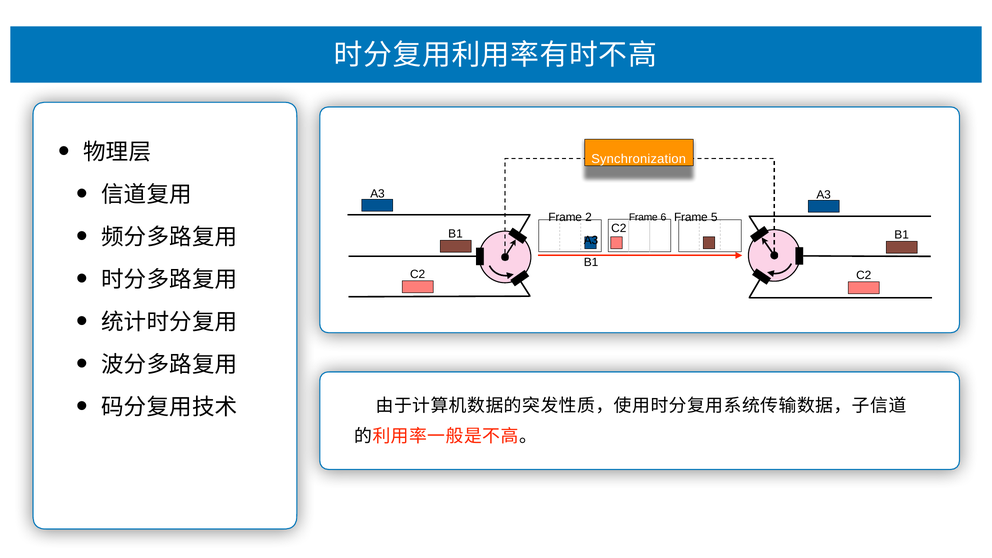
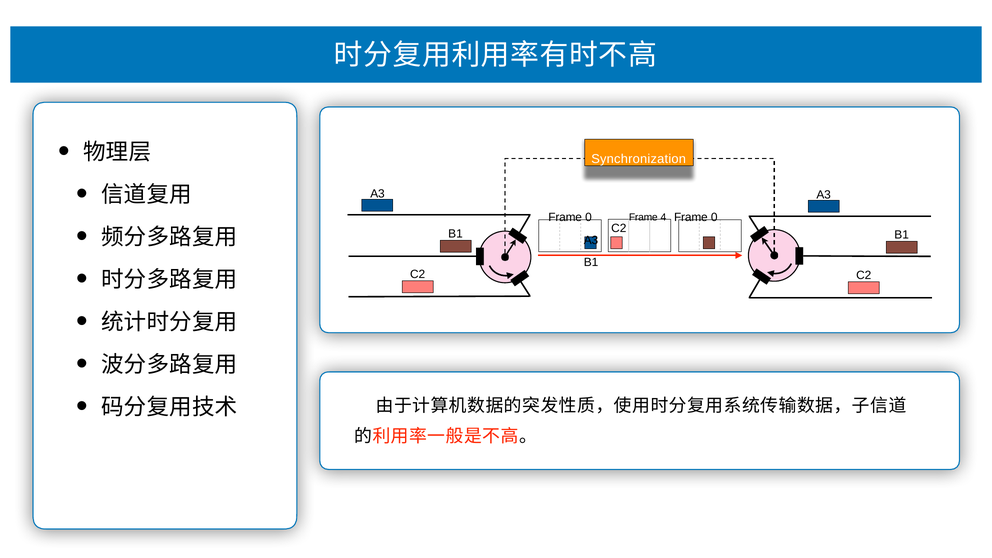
2 at (588, 217): 2 -> 0
6: 6 -> 4
5 at (714, 217): 5 -> 0
